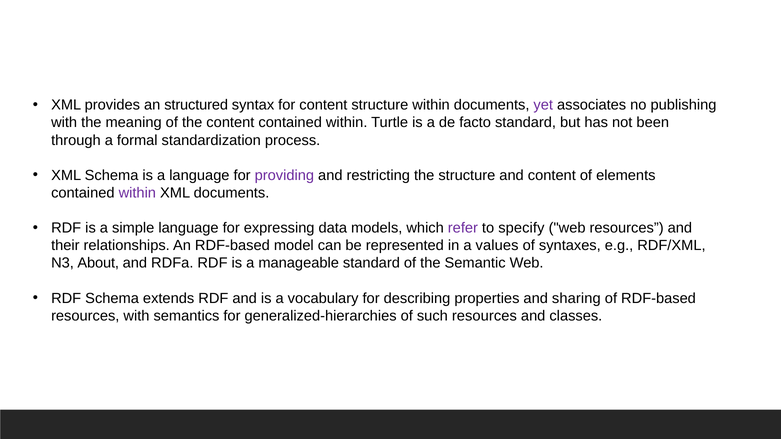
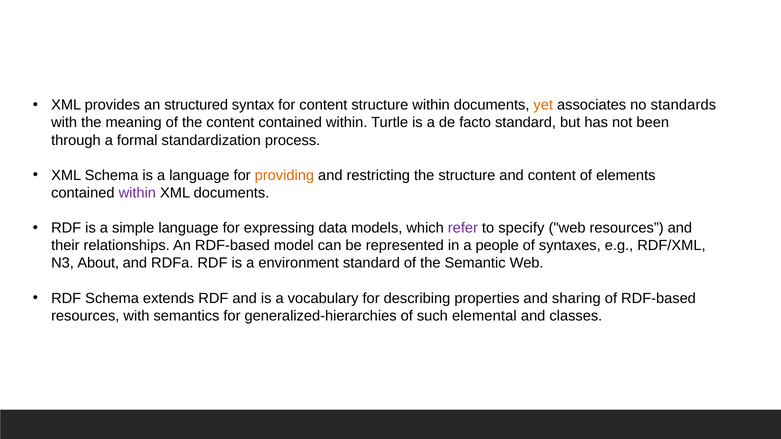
yet colour: purple -> orange
publishing: publishing -> standards
providing colour: purple -> orange
values: values -> people
manageable: manageable -> environment
such resources: resources -> elemental
